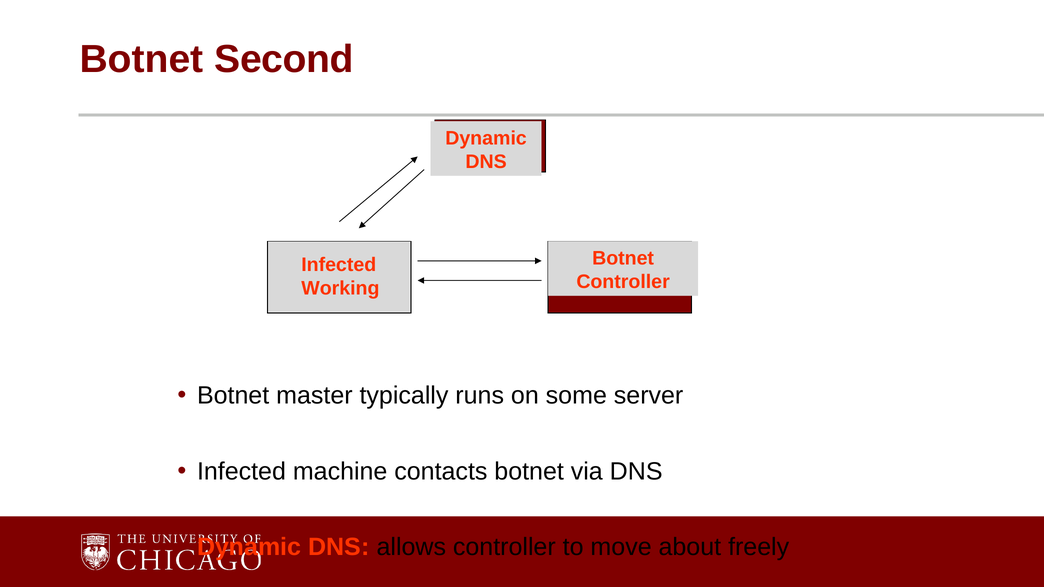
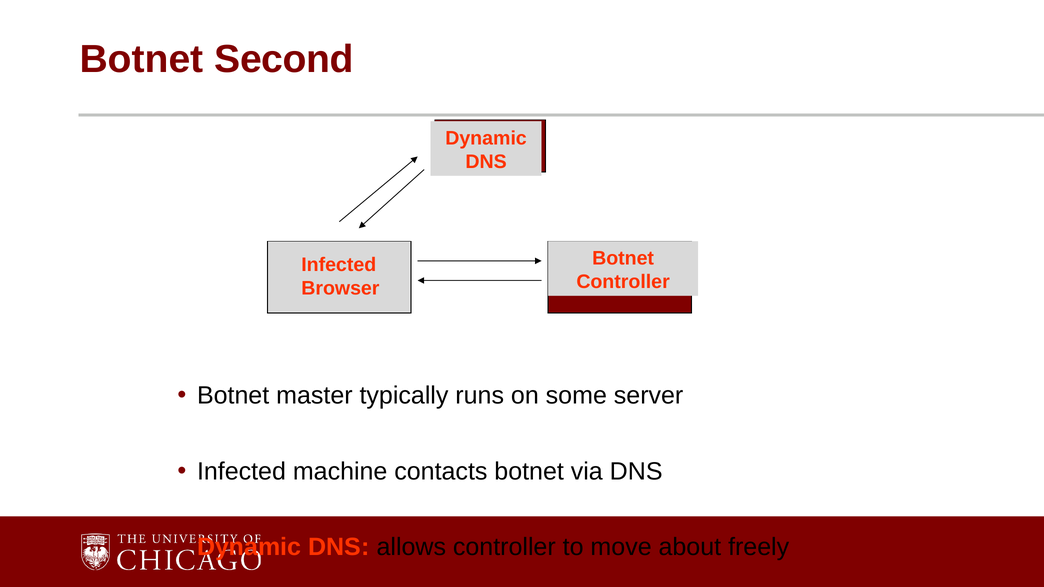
Working: Working -> Browser
